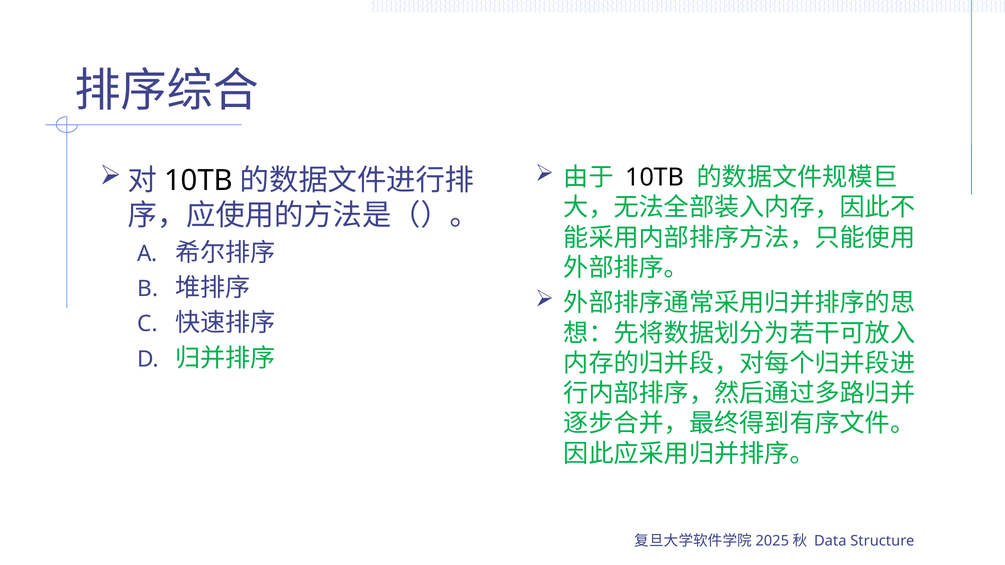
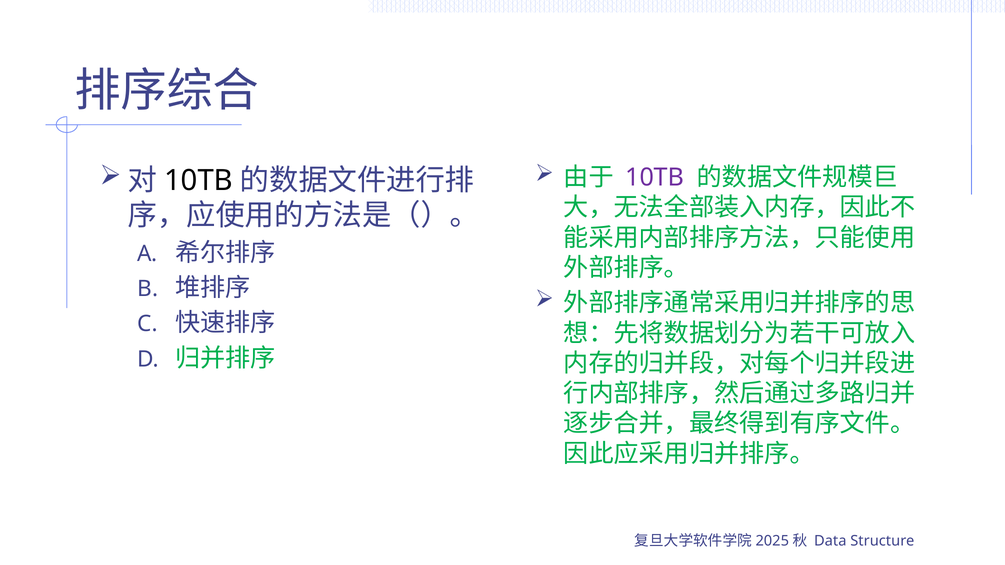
10TB at (655, 178) colour: black -> purple
